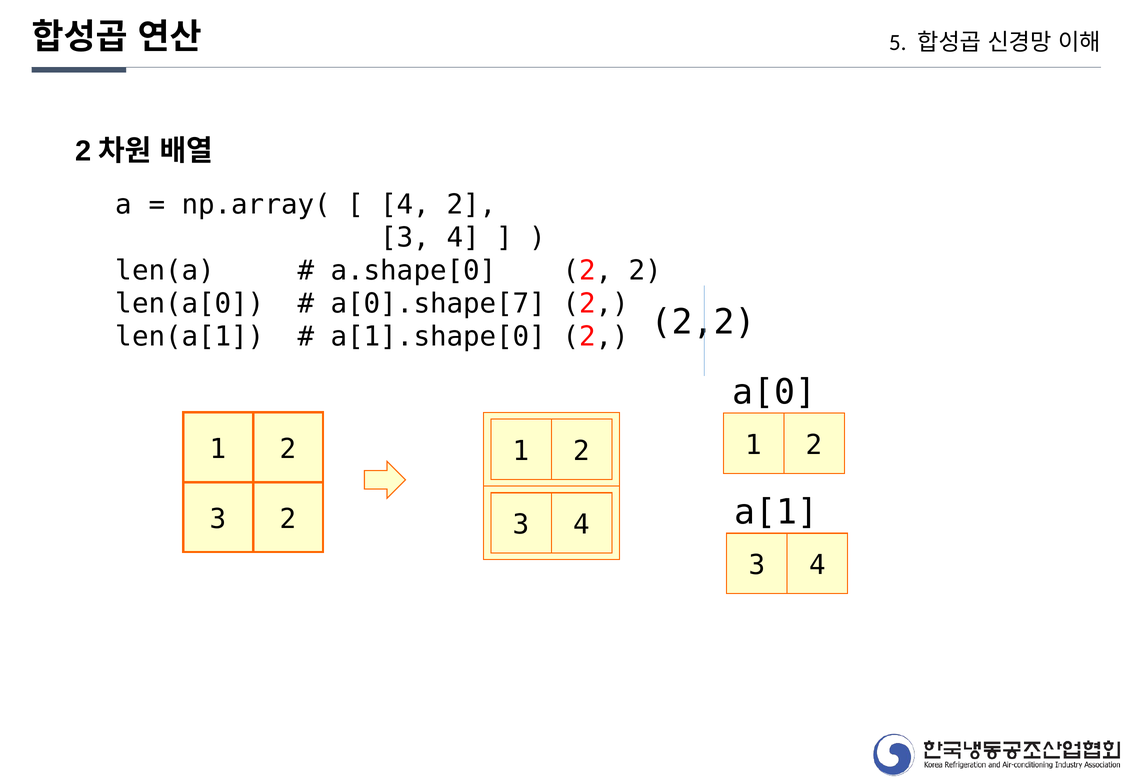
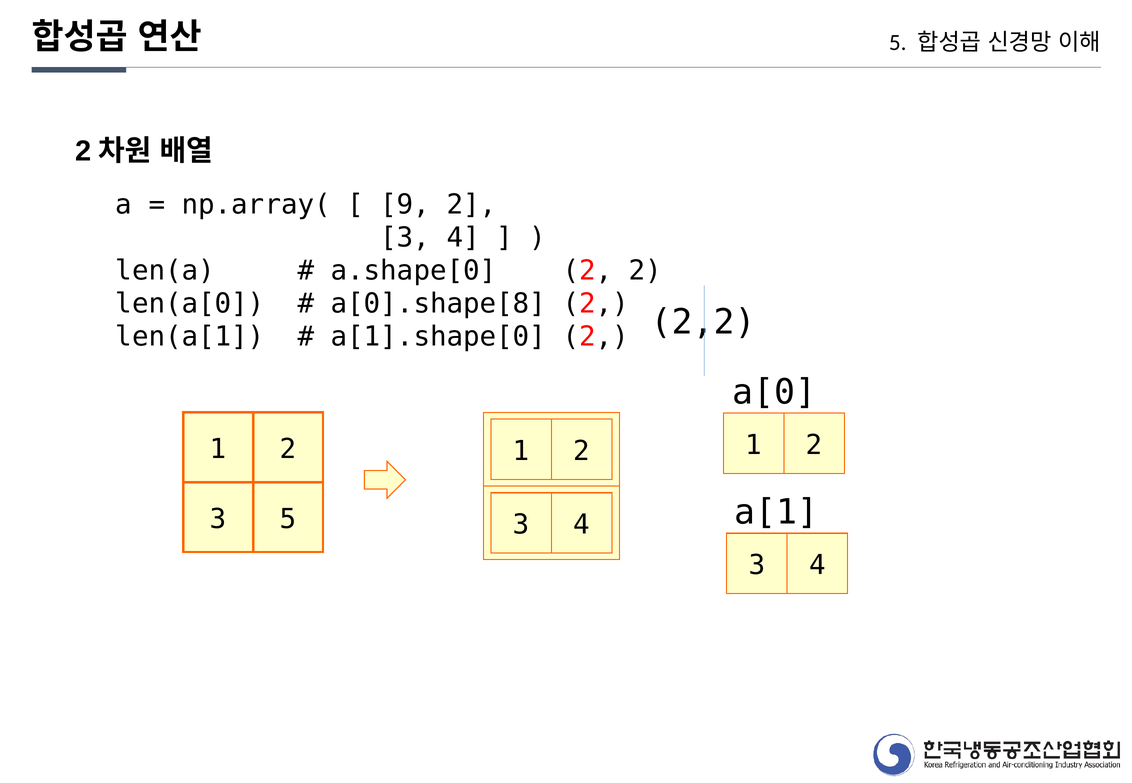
4 at (405, 205): 4 -> 9
a[0].shape[7: a[0].shape[7 -> a[0].shape[8
3 2: 2 -> 5
